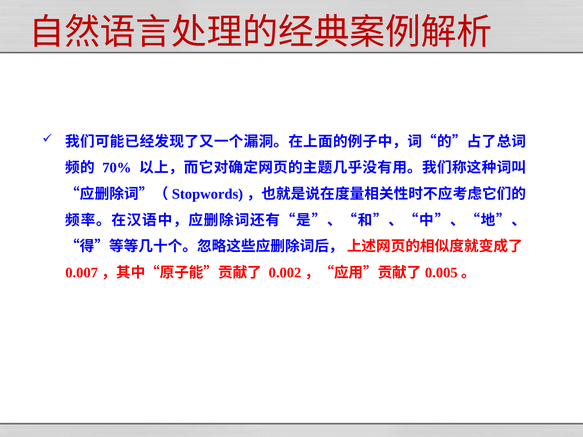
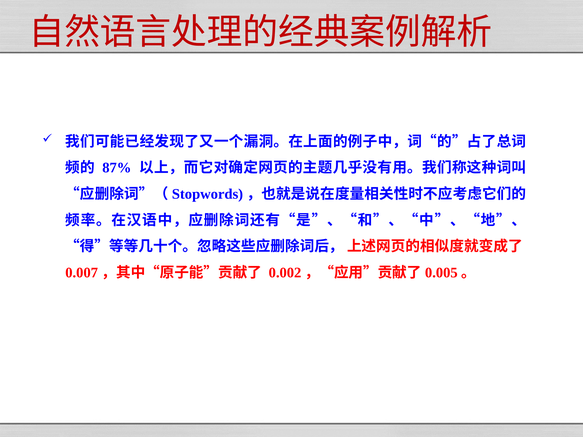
70%: 70% -> 87%
